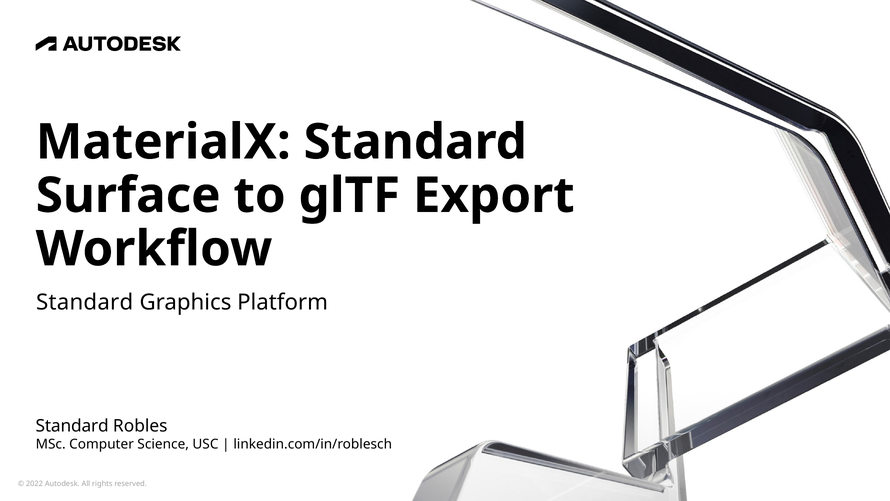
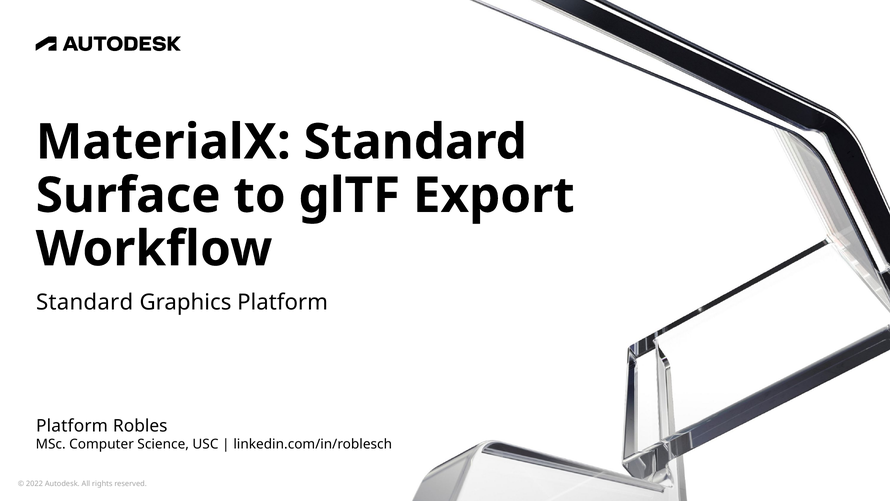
Standard at (72, 426): Standard -> Platform
